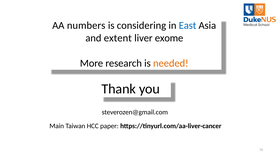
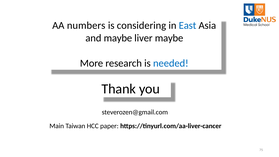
and extent: extent -> maybe
liver exome: exome -> maybe
needed colour: orange -> blue
